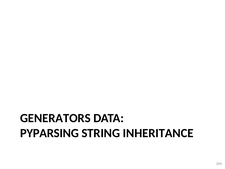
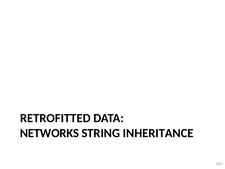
GENERATORS: GENERATORS -> RETROFITTED
PYPARSING: PYPARSING -> NETWORKS
